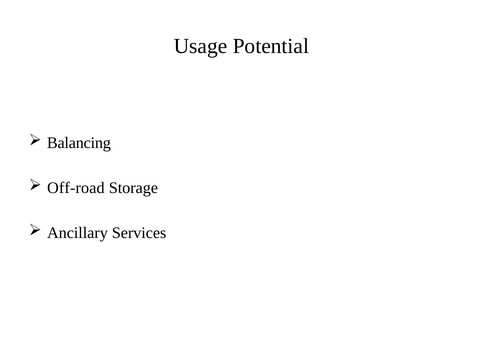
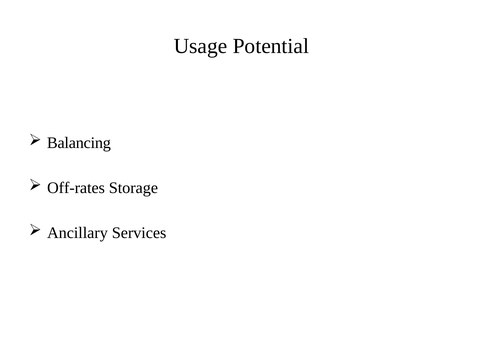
Off-road: Off-road -> Off-rates
